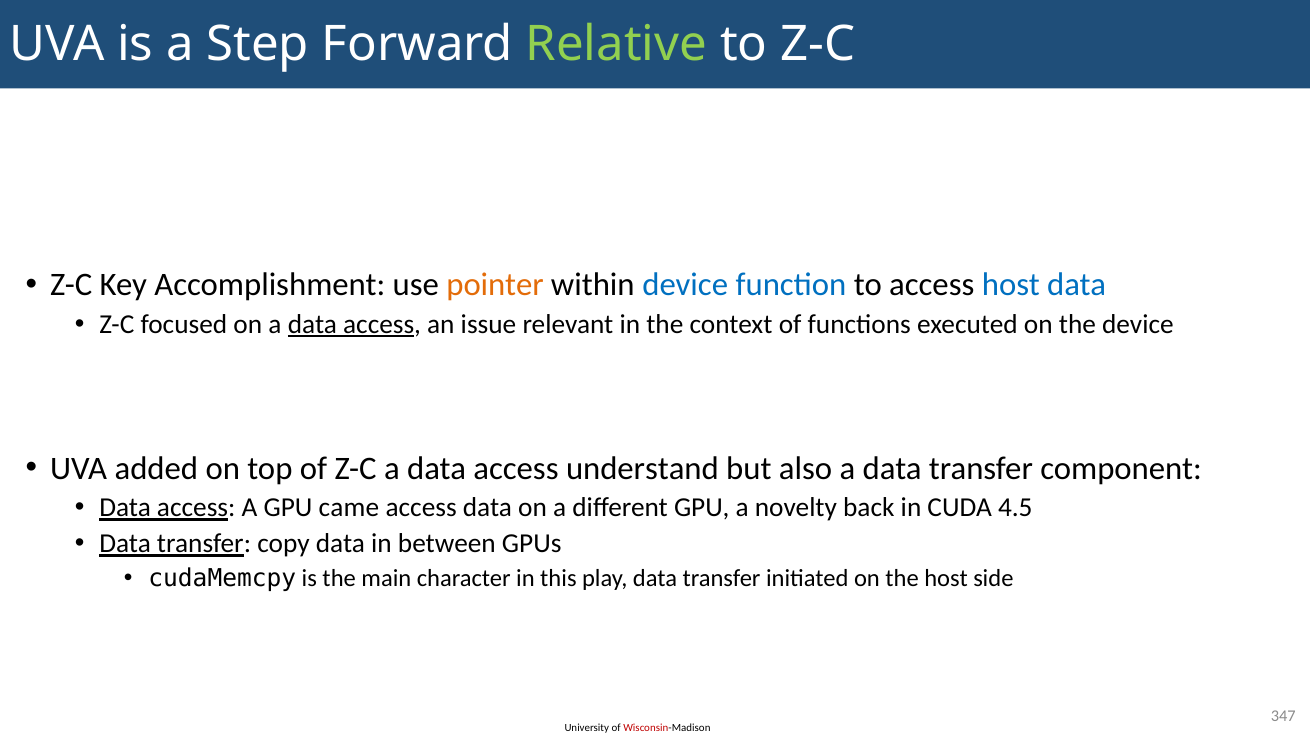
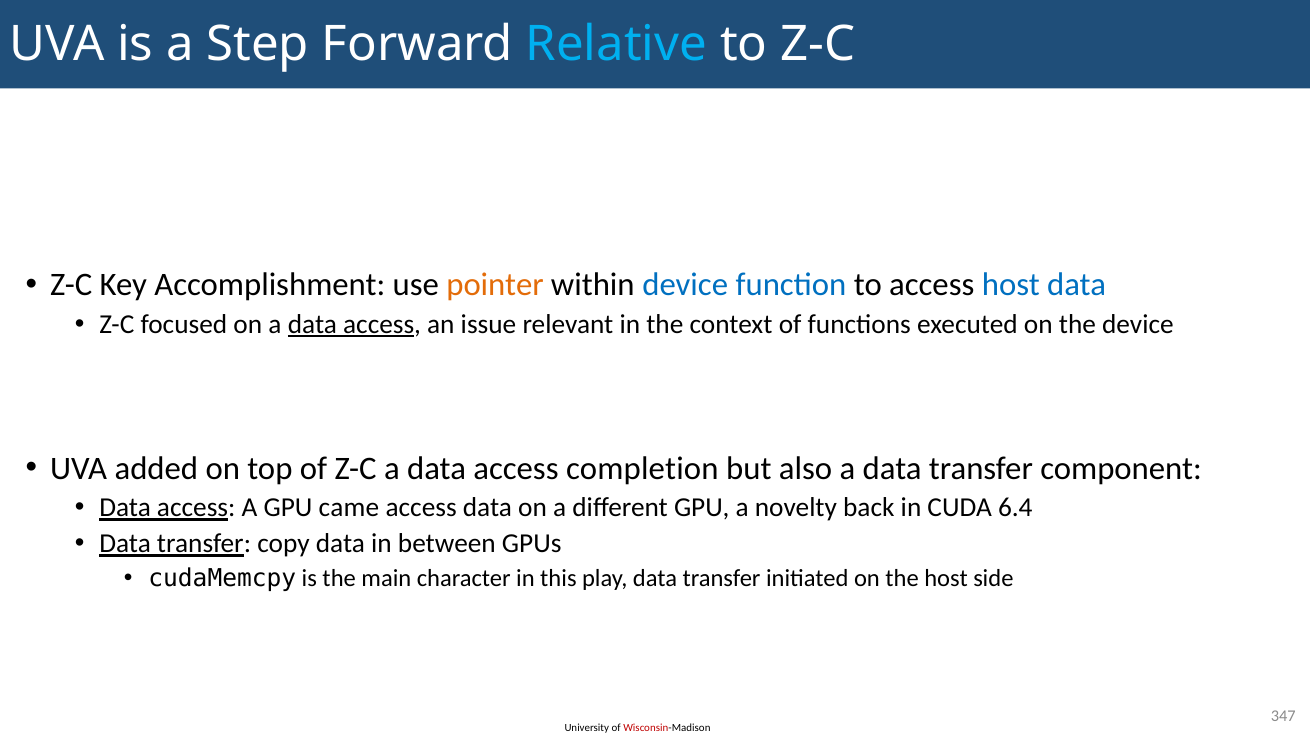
Relative colour: light green -> light blue
understand: understand -> completion
4.5: 4.5 -> 6.4
